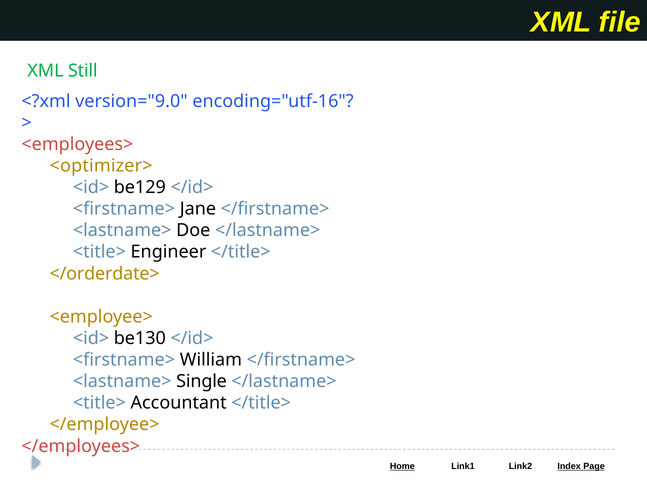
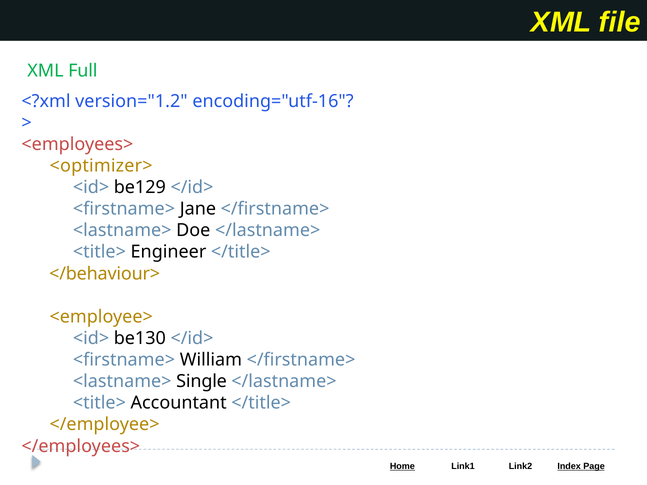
Still: Still -> Full
version="9.0: version="9.0 -> version="1.2
</orderdate>: </orderdate> -> </behaviour>
